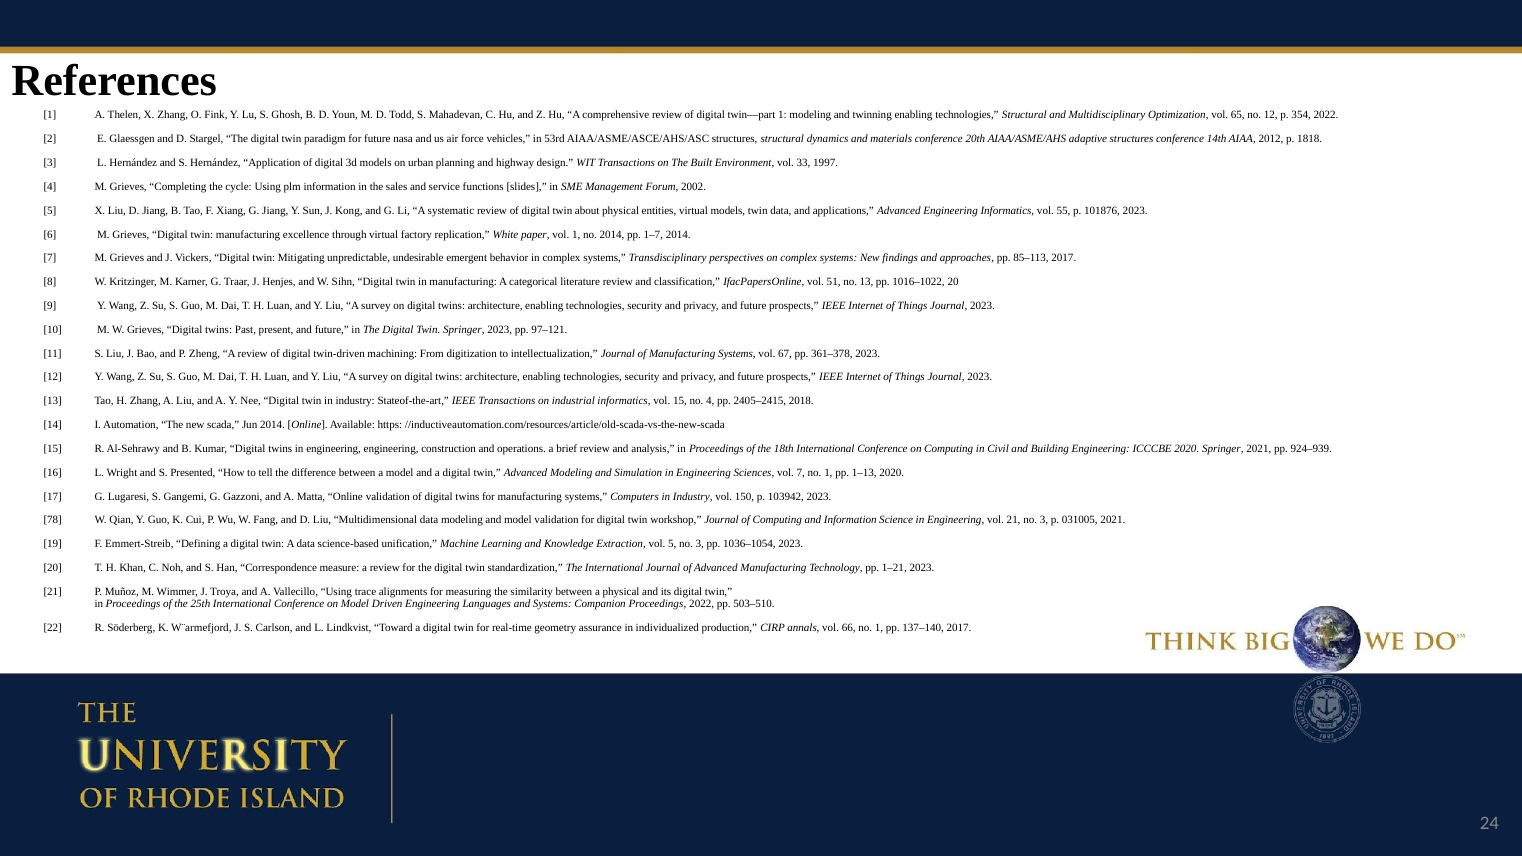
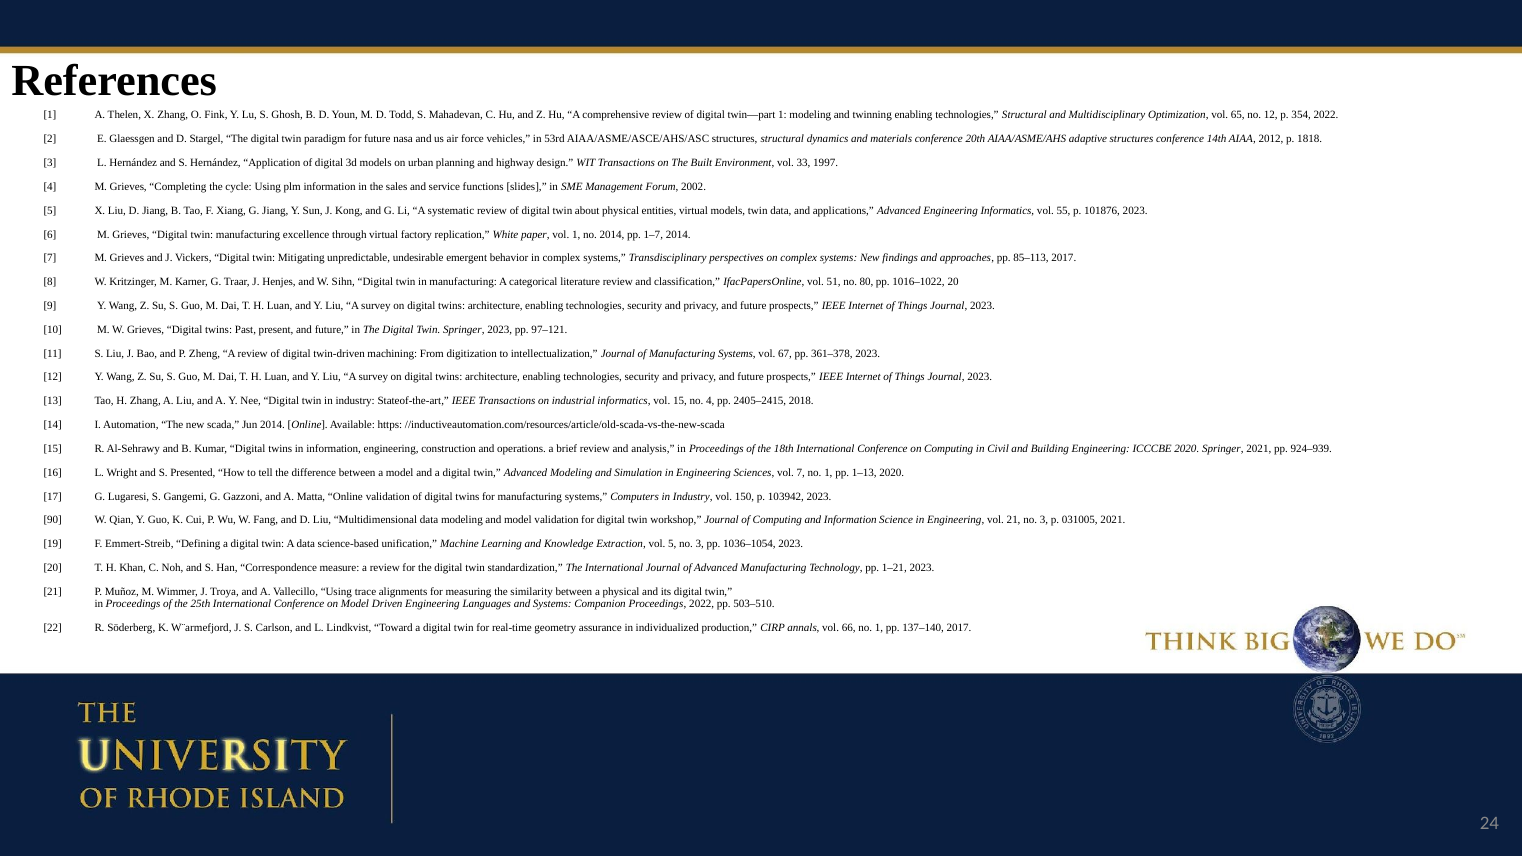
no 13: 13 -> 80
twins in engineering: engineering -> information
78: 78 -> 90
